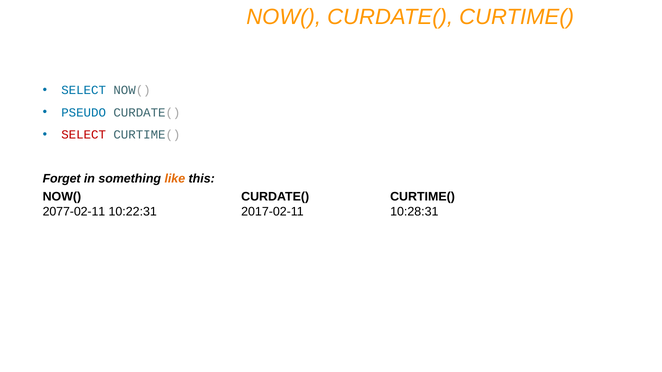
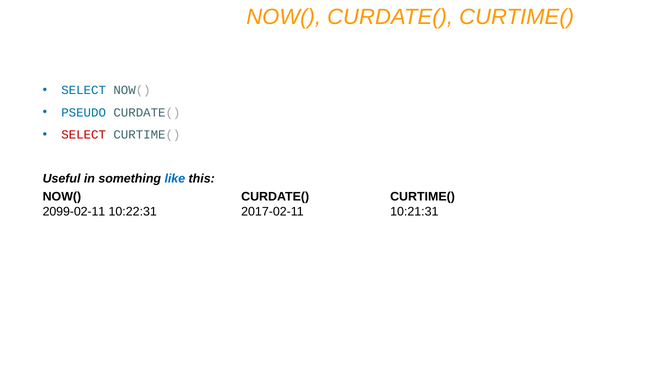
Forget: Forget -> Useful
like colour: orange -> blue
2077-02-11: 2077-02-11 -> 2099-02-11
10:28:31: 10:28:31 -> 10:21:31
